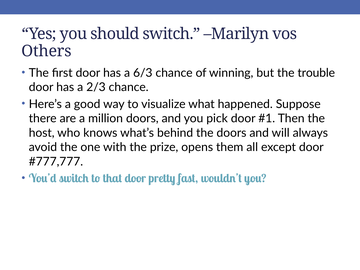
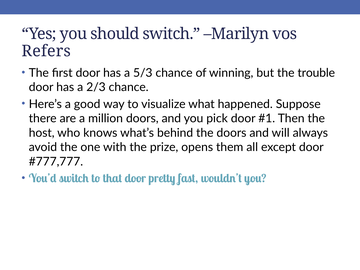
Others: Others -> Refers
6/3: 6/3 -> 5/3
